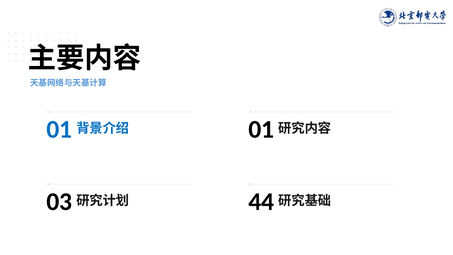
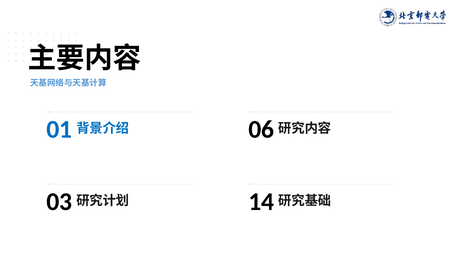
01 at (261, 129): 01 -> 06
44: 44 -> 14
